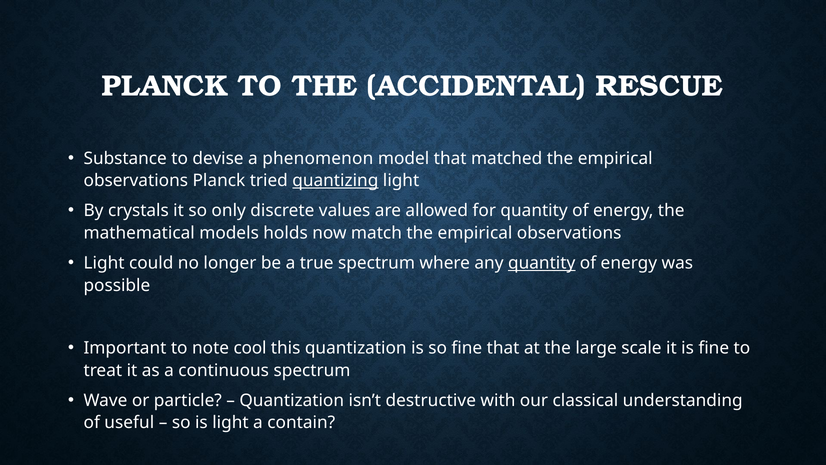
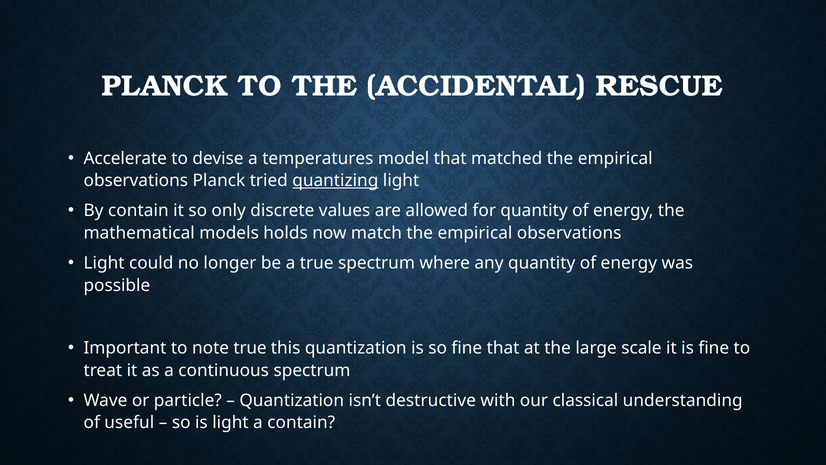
Substance: Substance -> Accelerate
phenomenon: phenomenon -> temperatures
By crystals: crystals -> contain
quantity at (542, 263) underline: present -> none
note cool: cool -> true
